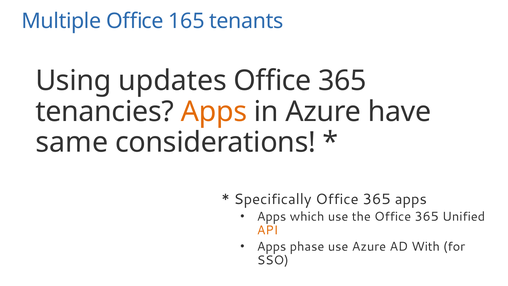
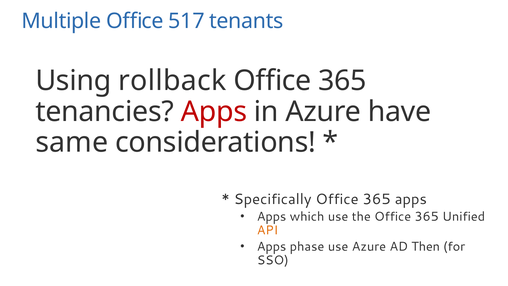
165: 165 -> 517
updates: updates -> rollback
Apps at (214, 111) colour: orange -> red
With: With -> Then
